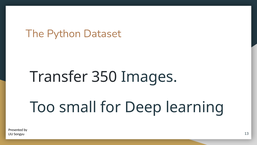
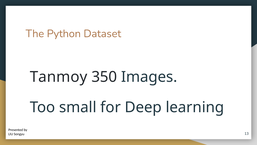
Transfer: Transfer -> Tanmoy
